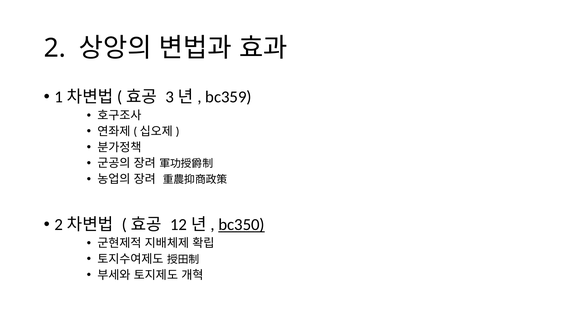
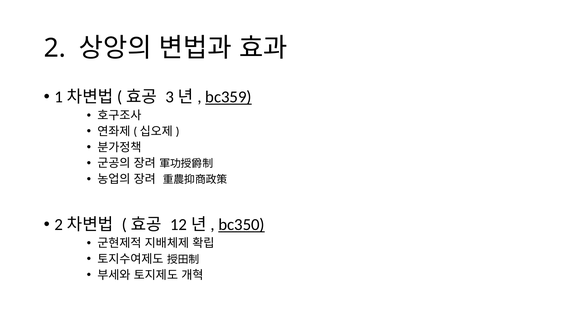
bc359 underline: none -> present
